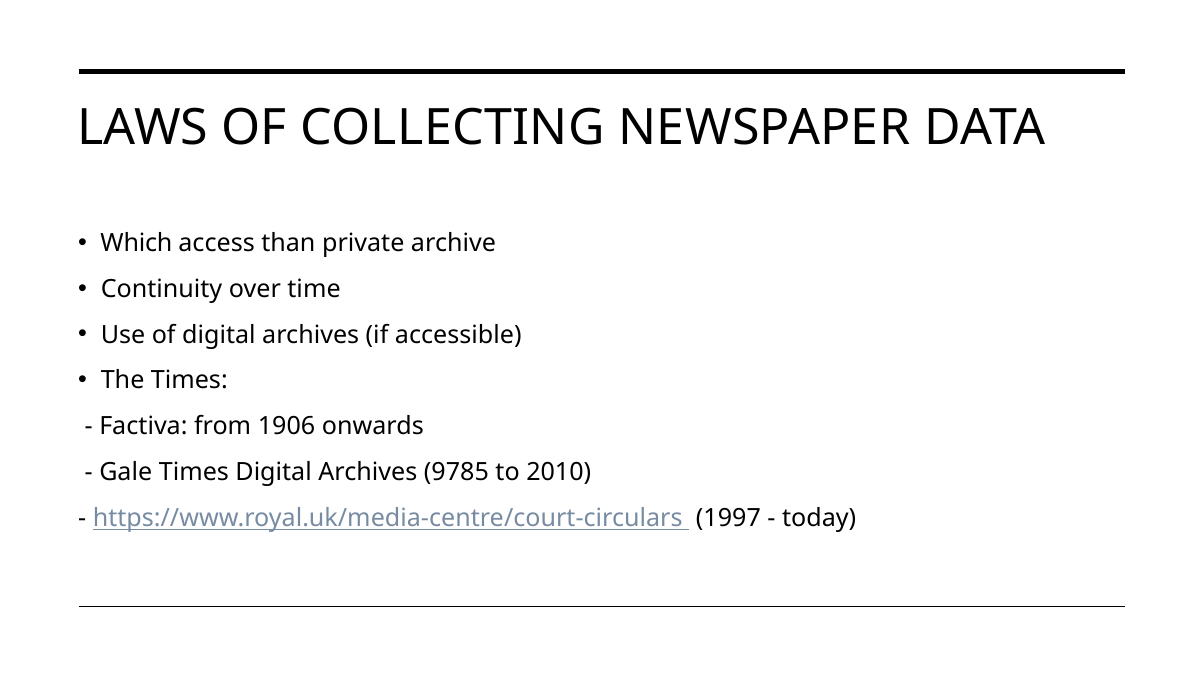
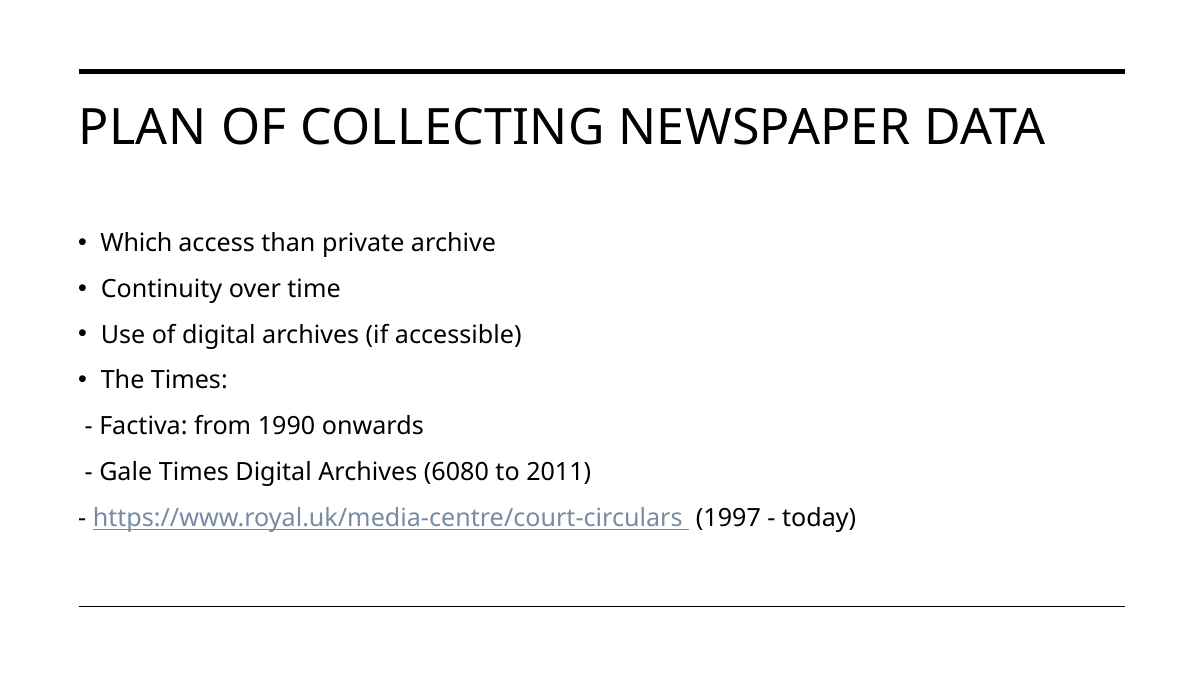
LAWS: LAWS -> PLAN
1906: 1906 -> 1990
9785: 9785 -> 6080
2010: 2010 -> 2011
